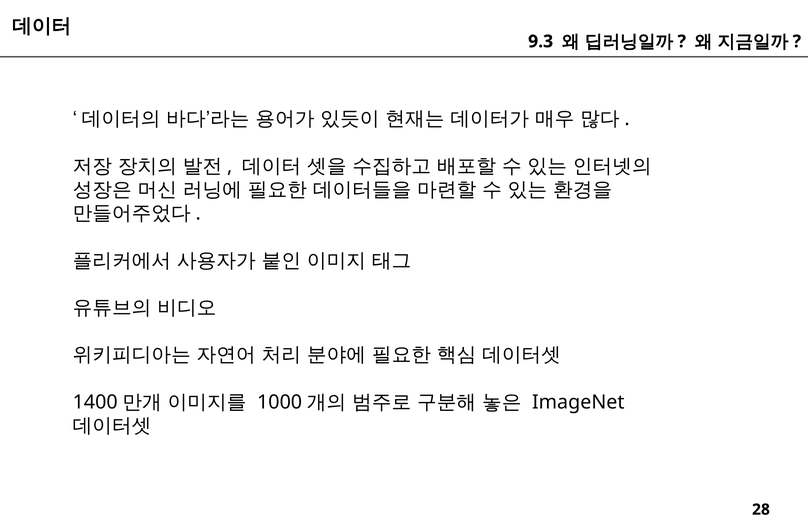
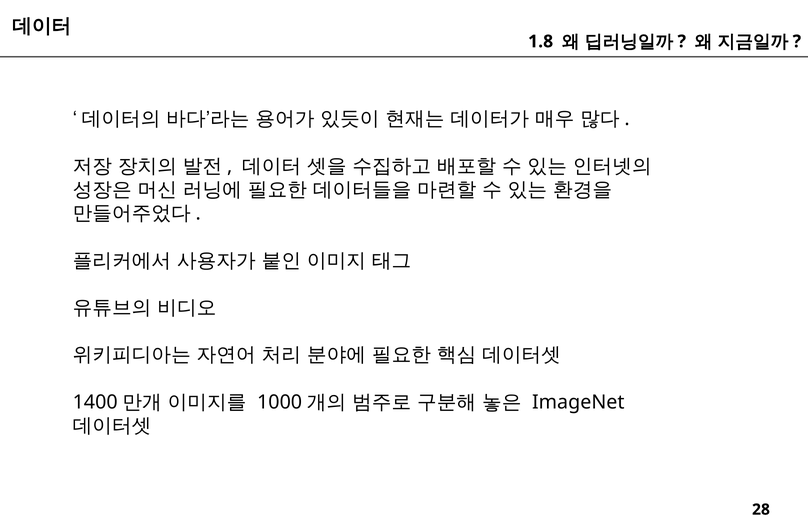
9.3: 9.3 -> 1.8
